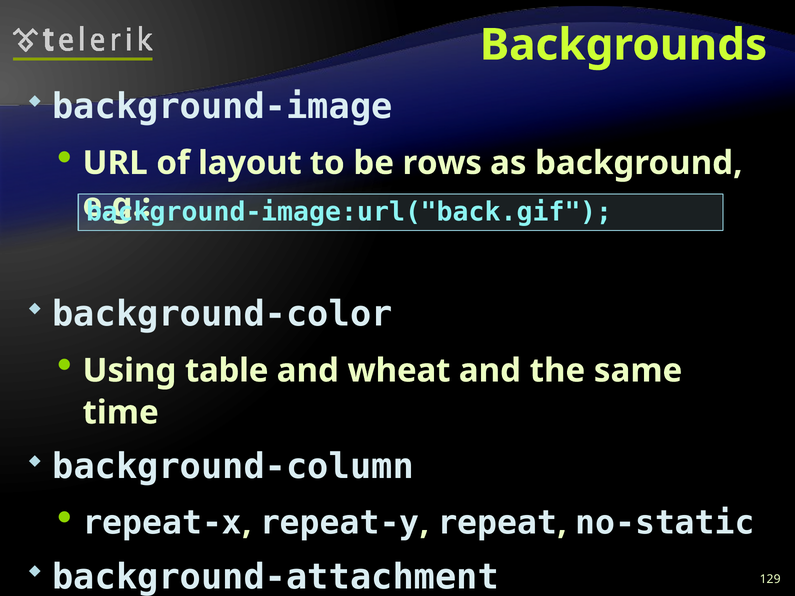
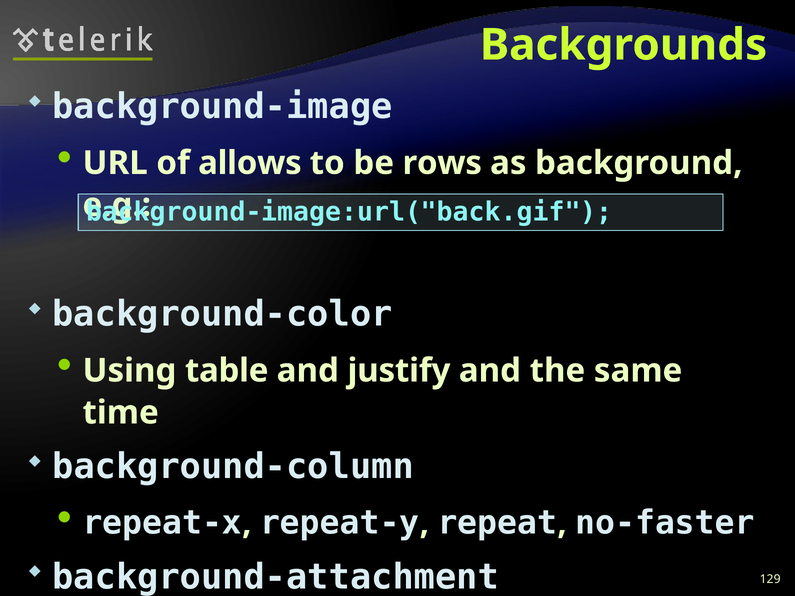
layout: layout -> allows
wheat: wheat -> justify
no-static: no-static -> no-faster
